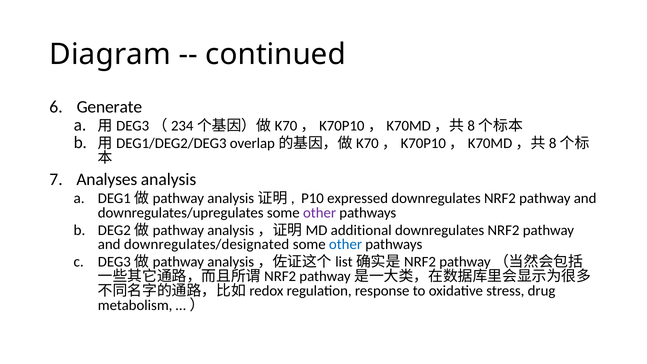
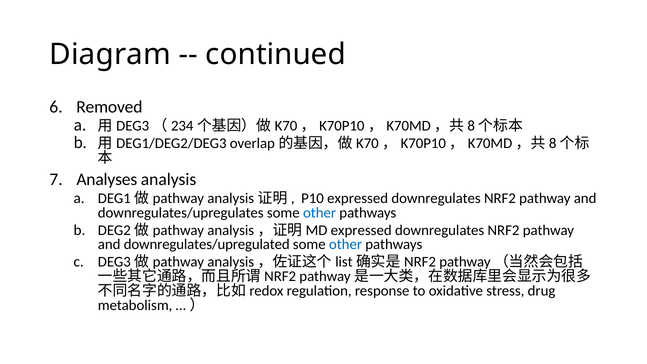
Generate: Generate -> Removed
other at (320, 213) colour: purple -> blue
additional at (361, 230): additional -> expressed
downregulates/designated: downregulates/designated -> downregulates/upregulated
